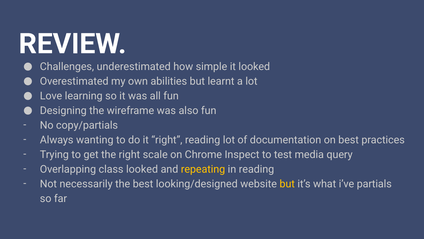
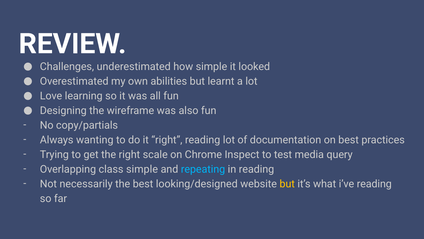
class looked: looked -> simple
repeating colour: yellow -> light blue
i’ve partials: partials -> reading
